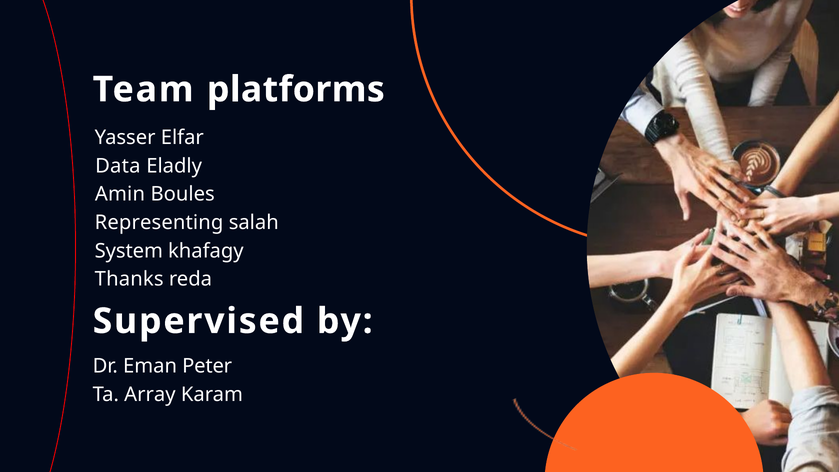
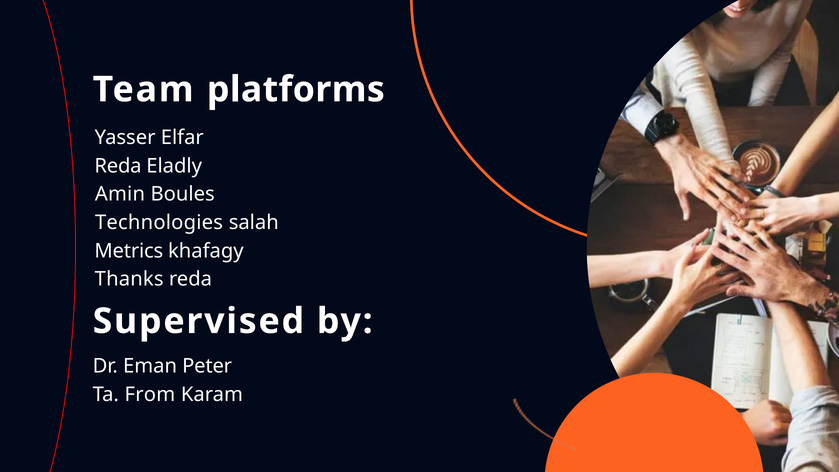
Data at (118, 166): Data -> Reda
Representing: Representing -> Technologies
System: System -> Metrics
Array: Array -> From
